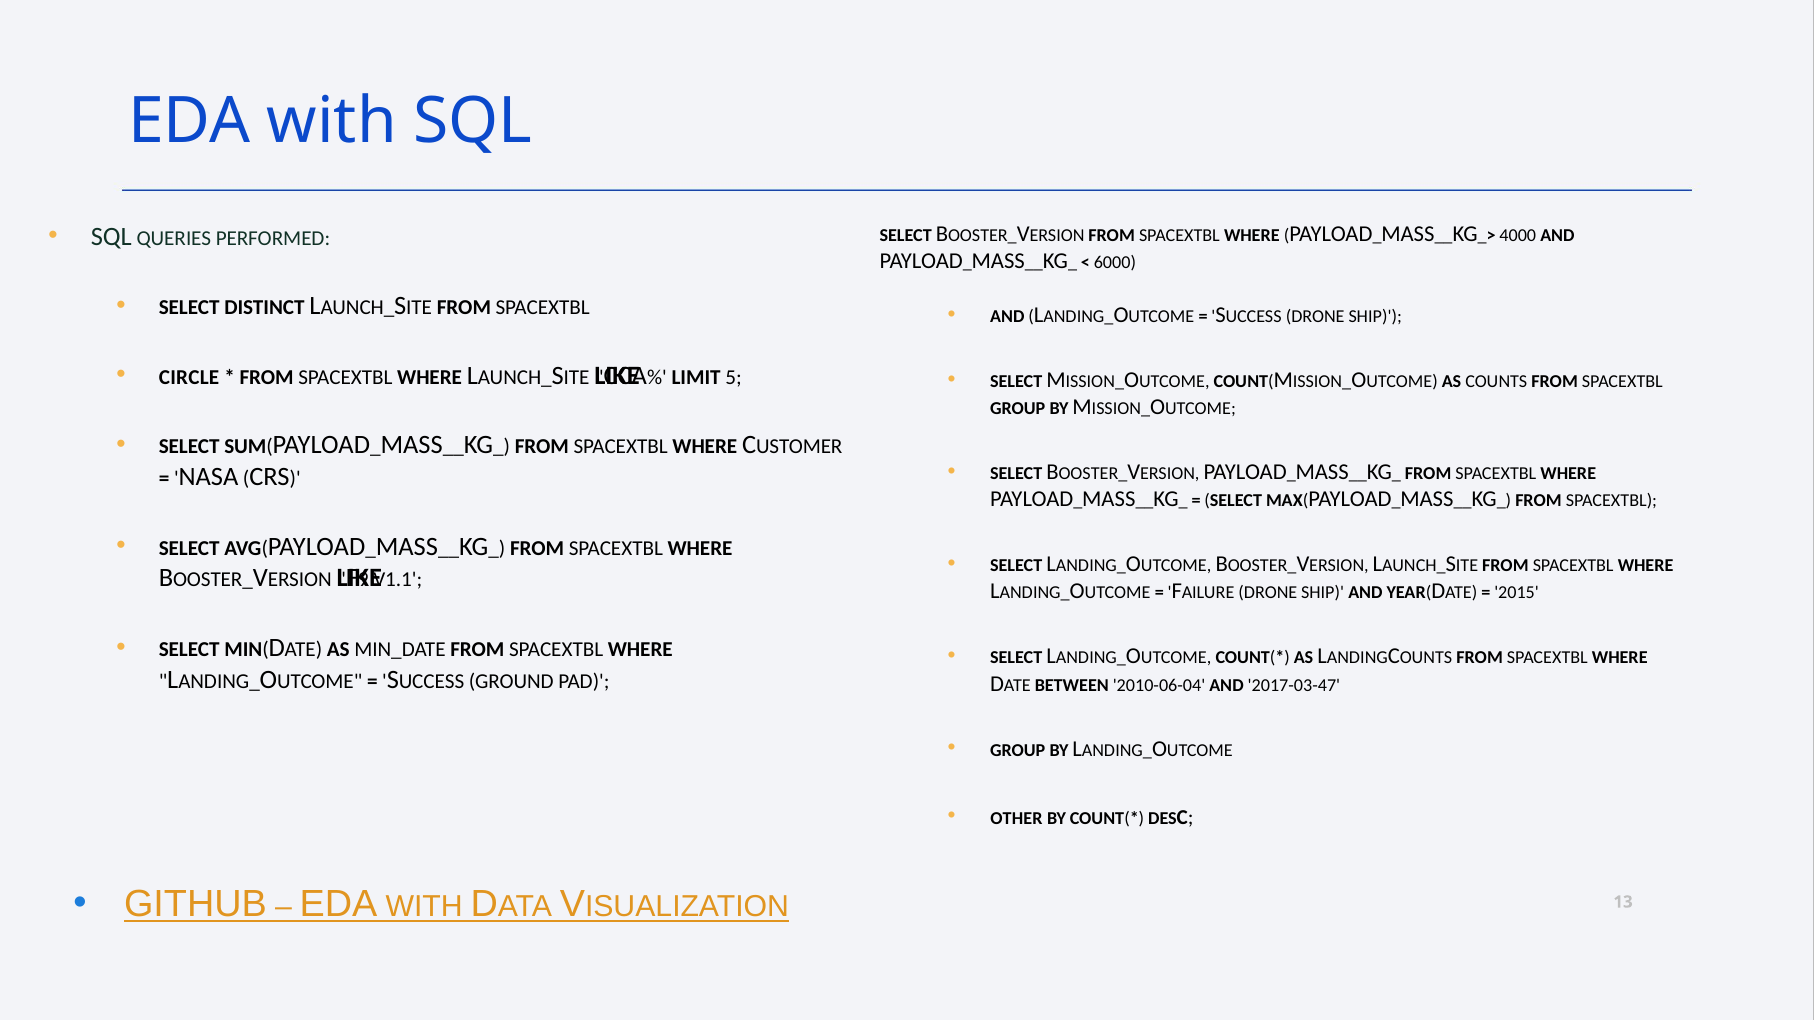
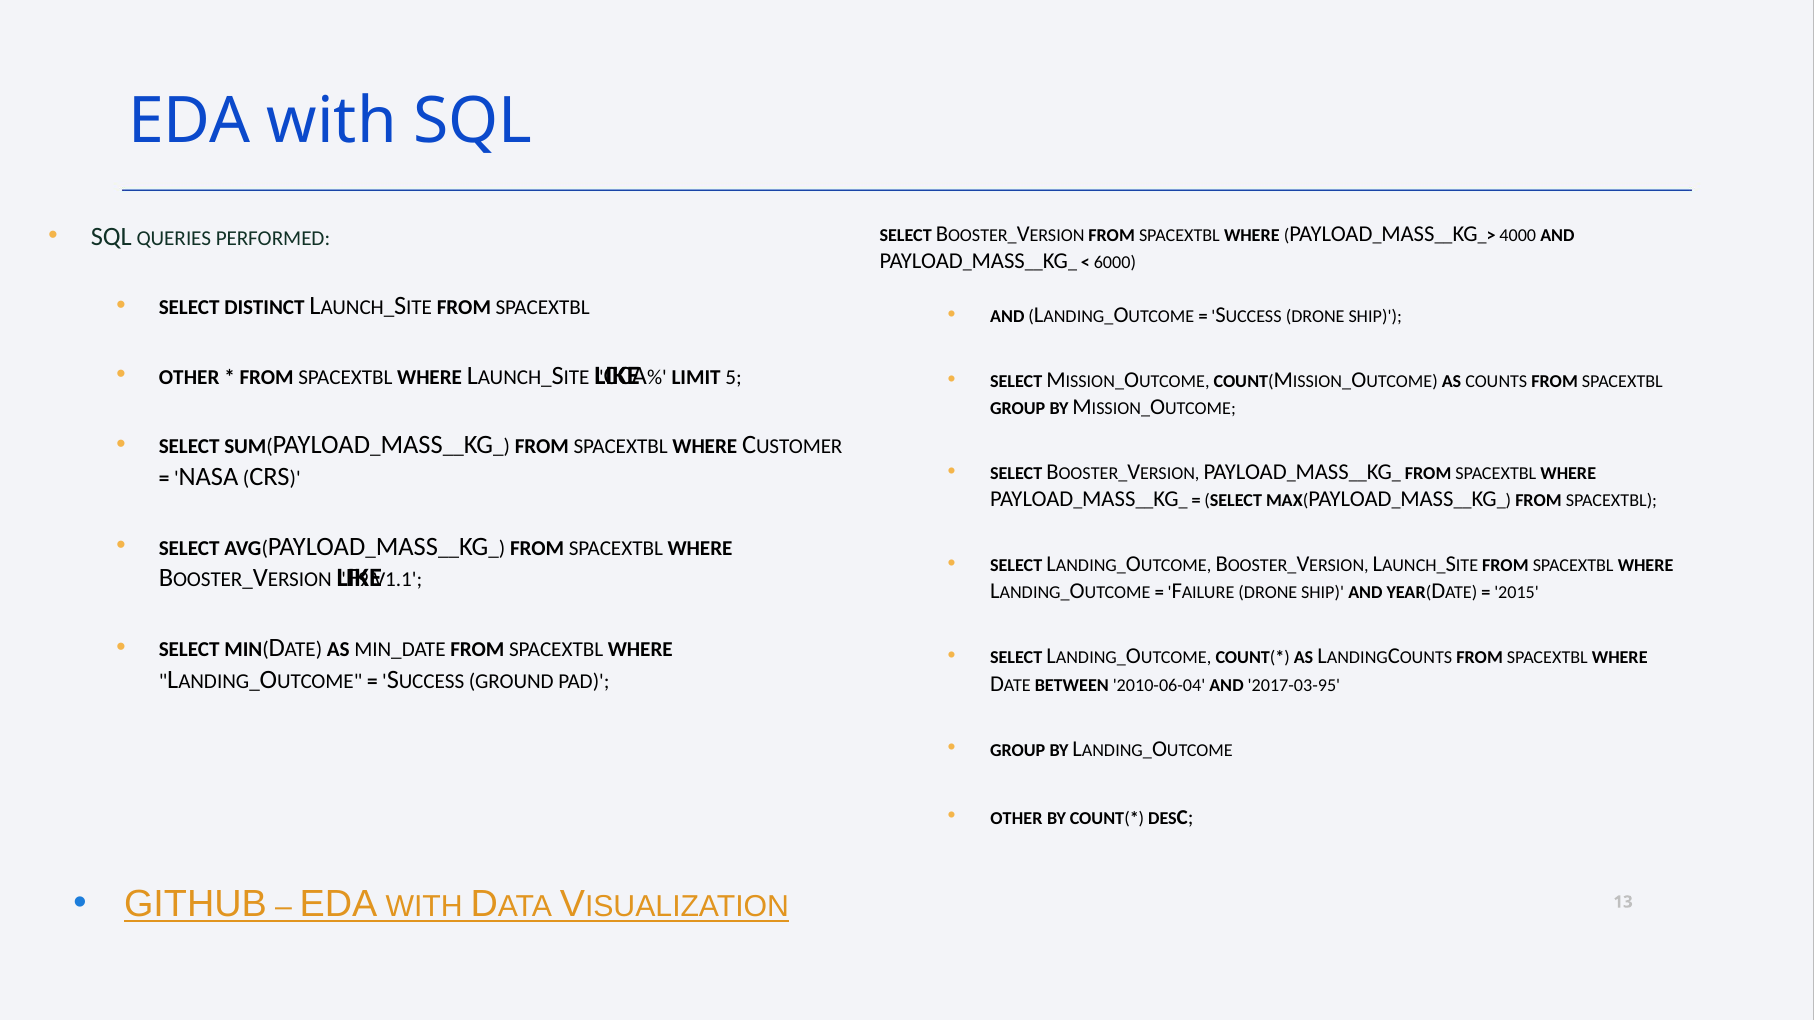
CIRCLE at (189, 378): CIRCLE -> OTHER
2017-03-47: 2017-03-47 -> 2017-03-95
